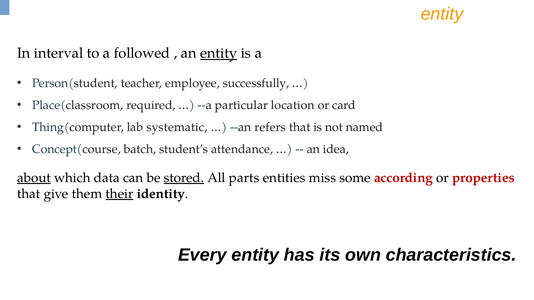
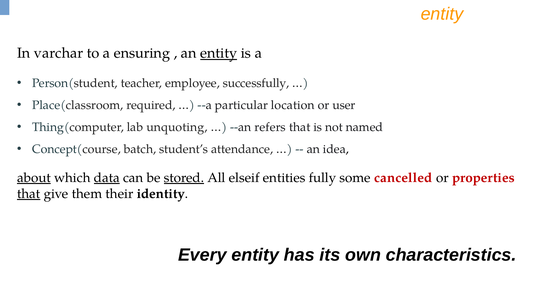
interval: interval -> varchar
followed: followed -> ensuring
card: card -> user
systematic: systematic -> unquoting
data underline: none -> present
parts: parts -> elseif
miss: miss -> fully
according: according -> cancelled
that at (29, 194) underline: none -> present
their underline: present -> none
